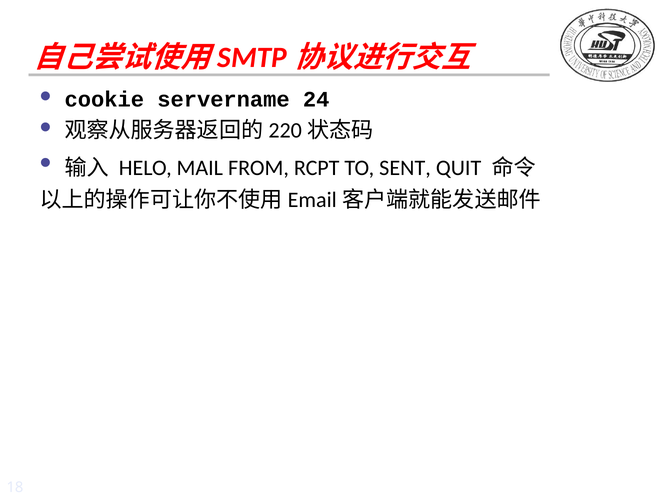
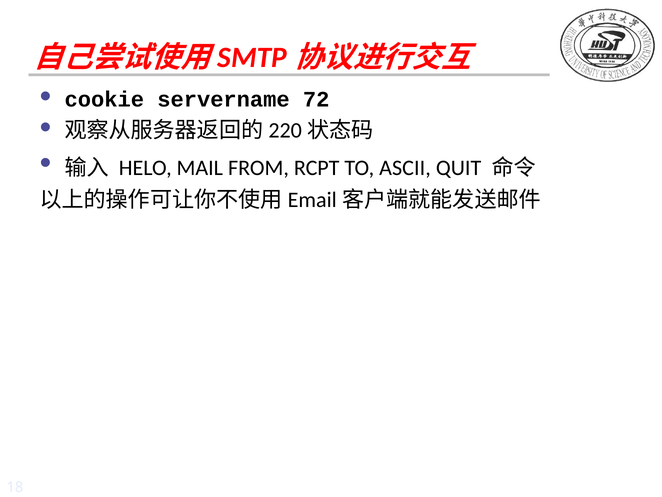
24: 24 -> 72
SENT: SENT -> ASCII
